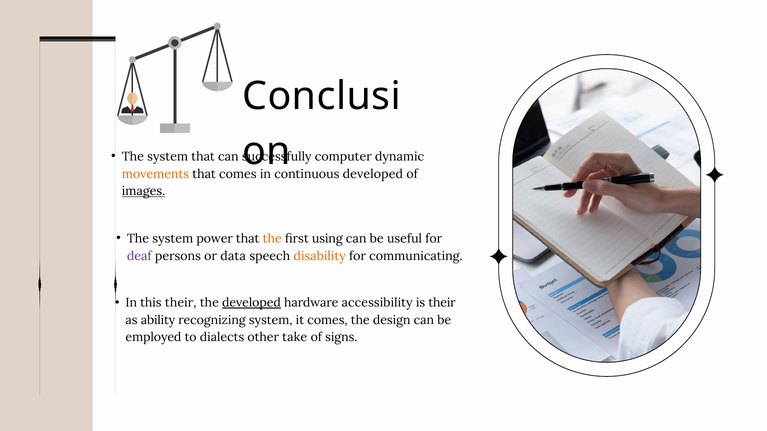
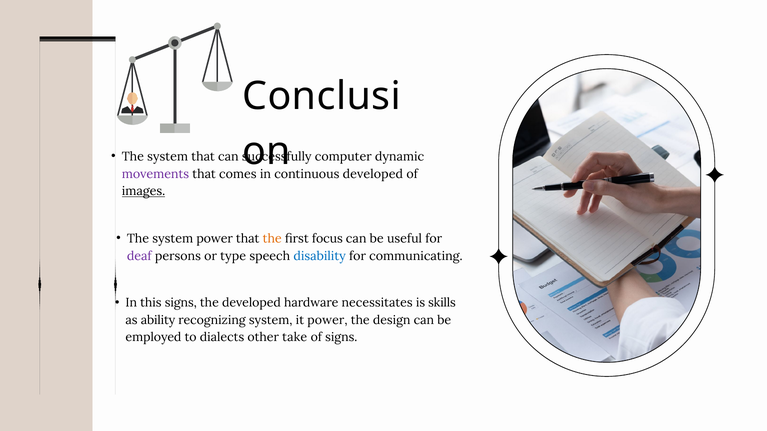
movements colour: orange -> purple
using: using -> focus
data: data -> type
disability colour: orange -> blue
this their: their -> signs
developed at (251, 303) underline: present -> none
accessibility: accessibility -> necessitates
is their: their -> skills
it comes: comes -> power
